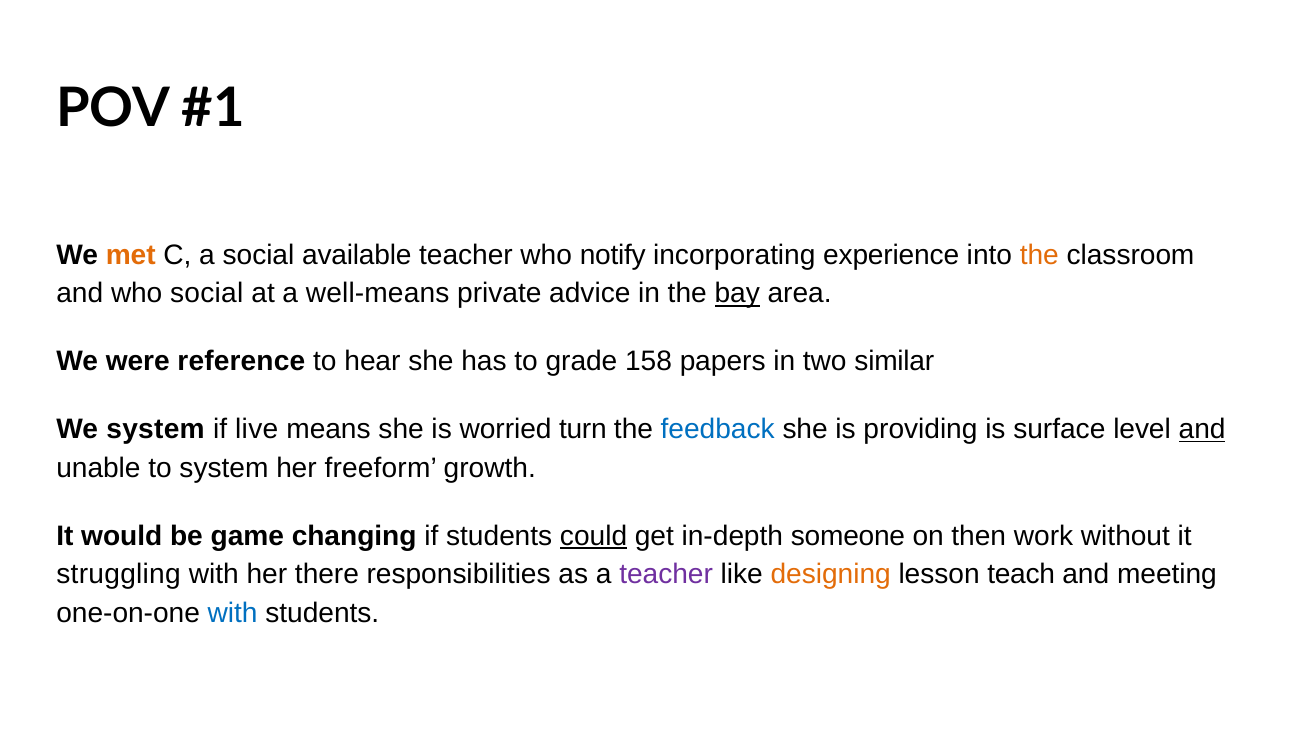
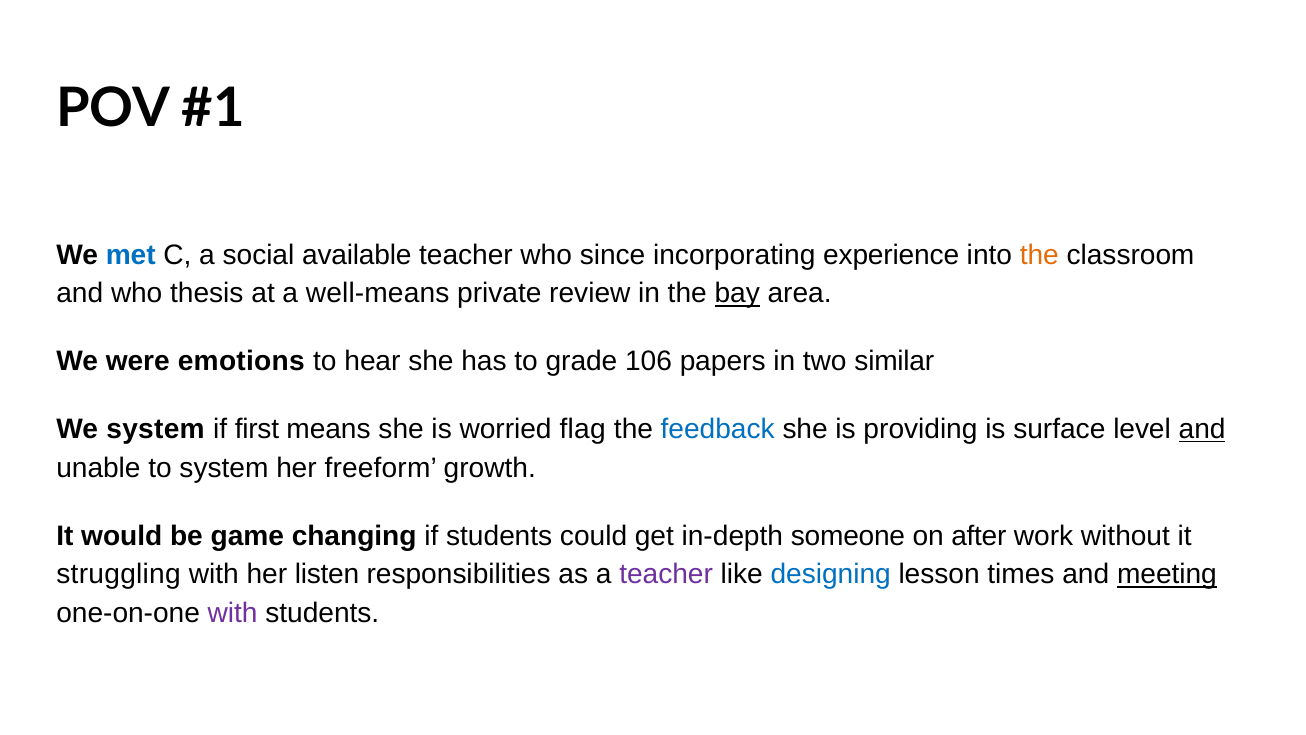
met colour: orange -> blue
notify: notify -> since
who social: social -> thesis
advice: advice -> review
reference: reference -> emotions
158: 158 -> 106
live: live -> first
turn: turn -> flag
could underline: present -> none
then: then -> after
there: there -> listen
designing colour: orange -> blue
teach: teach -> times
meeting underline: none -> present
with at (233, 613) colour: blue -> purple
